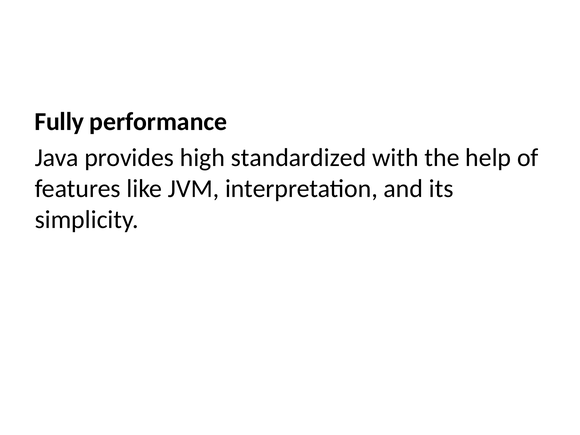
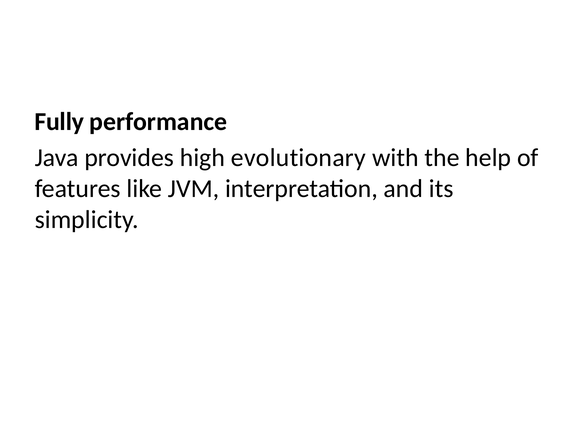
standardized: standardized -> evolutionary
